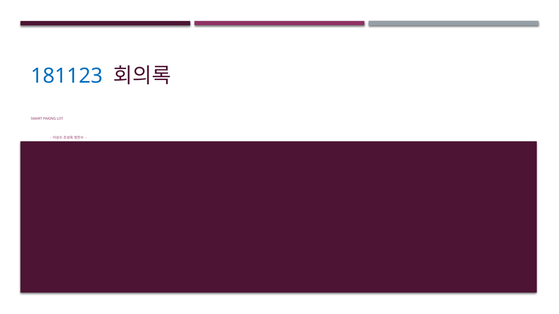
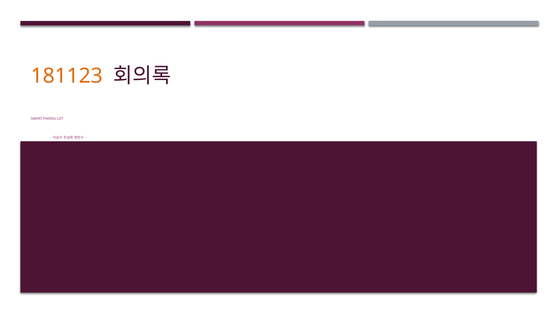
181123 colour: blue -> orange
